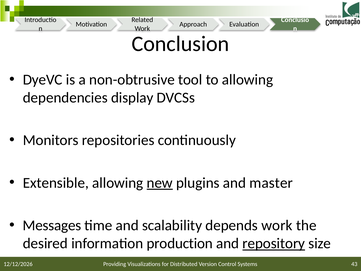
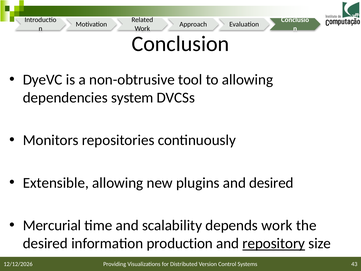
display: display -> system
new underline: present -> none
and master: master -> desired
Messages: Messages -> Mercurial
